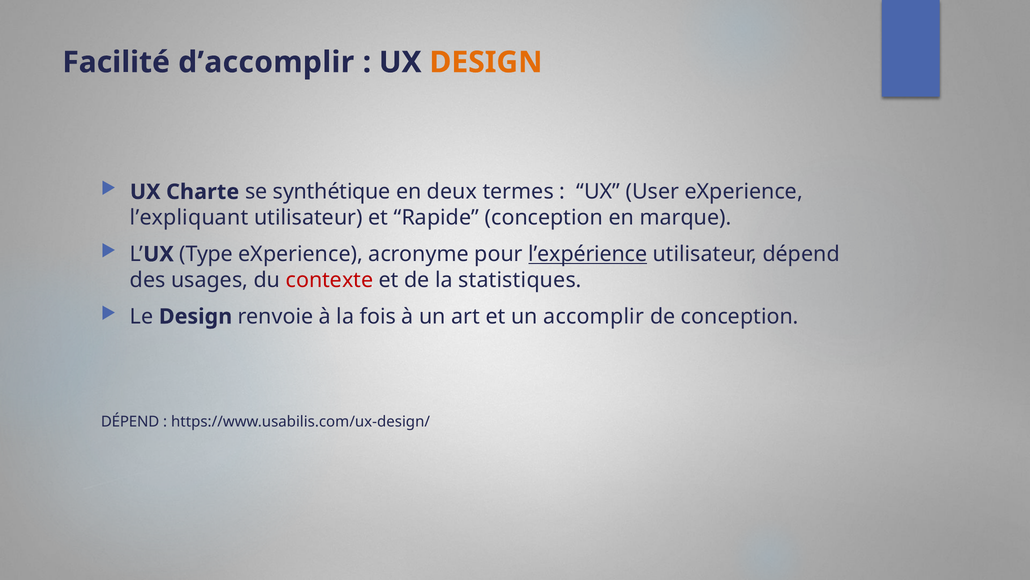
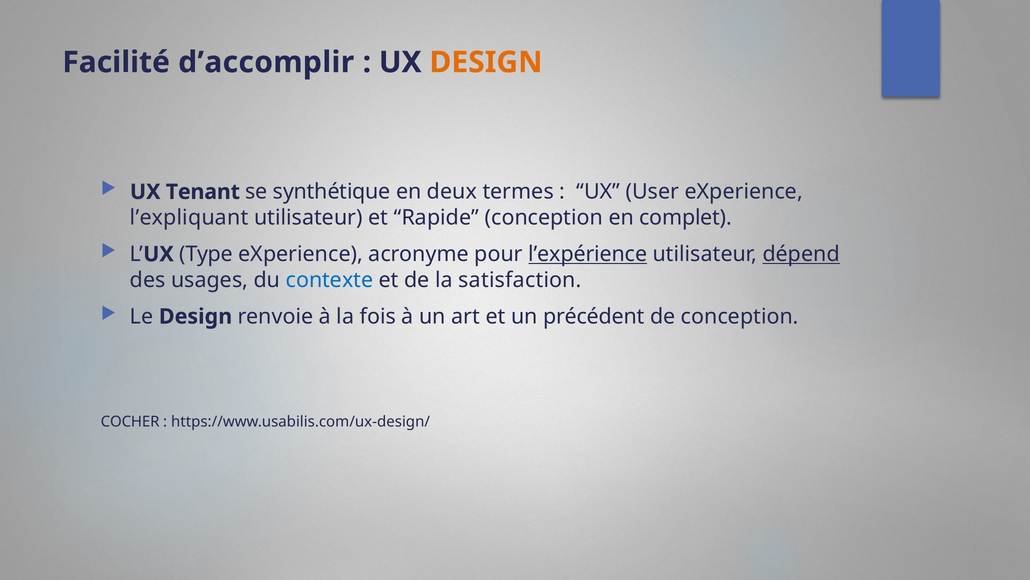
Charte: Charte -> Tenant
marque: marque -> complet
dépend at (801, 254) underline: none -> present
contexte colour: red -> blue
statistiques: statistiques -> satisfaction
accomplir: accomplir -> précédent
DÉPEND at (130, 421): DÉPEND -> COCHER
